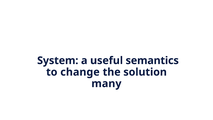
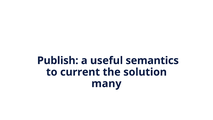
System: System -> Publish
change: change -> current
